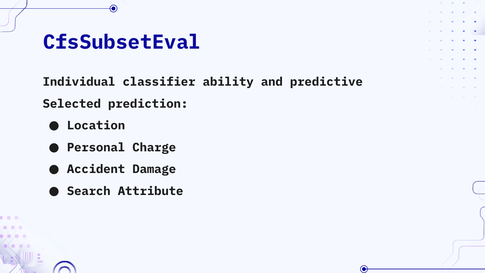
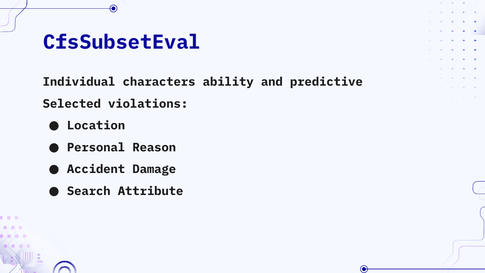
classifier: classifier -> characters
prediction: prediction -> violations
Charge: Charge -> Reason
